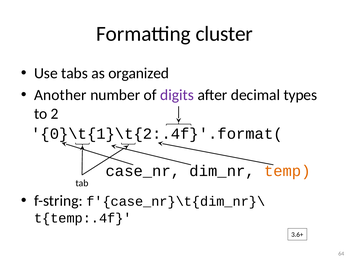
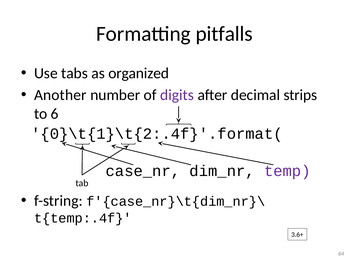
cluster: cluster -> pitfalls
types: types -> strips
2: 2 -> 6
temp colour: orange -> purple
